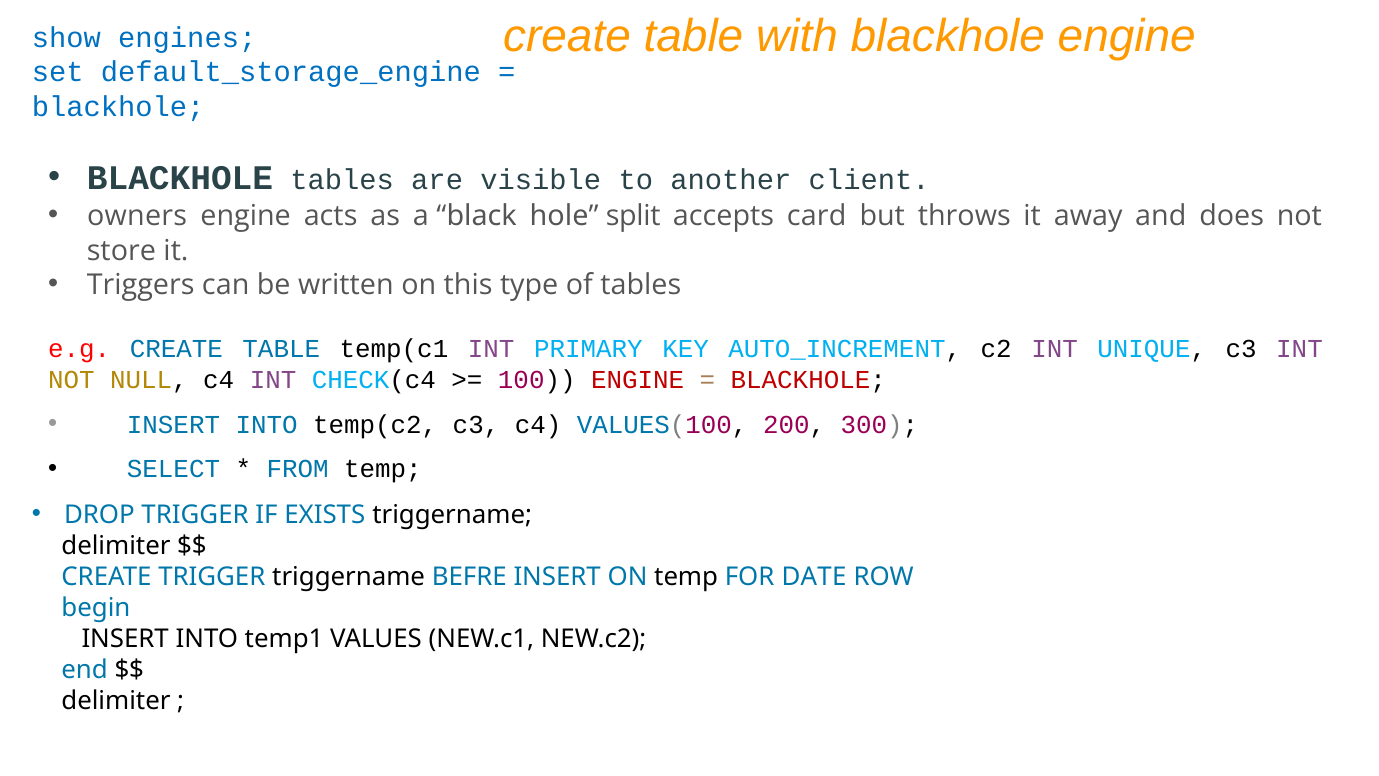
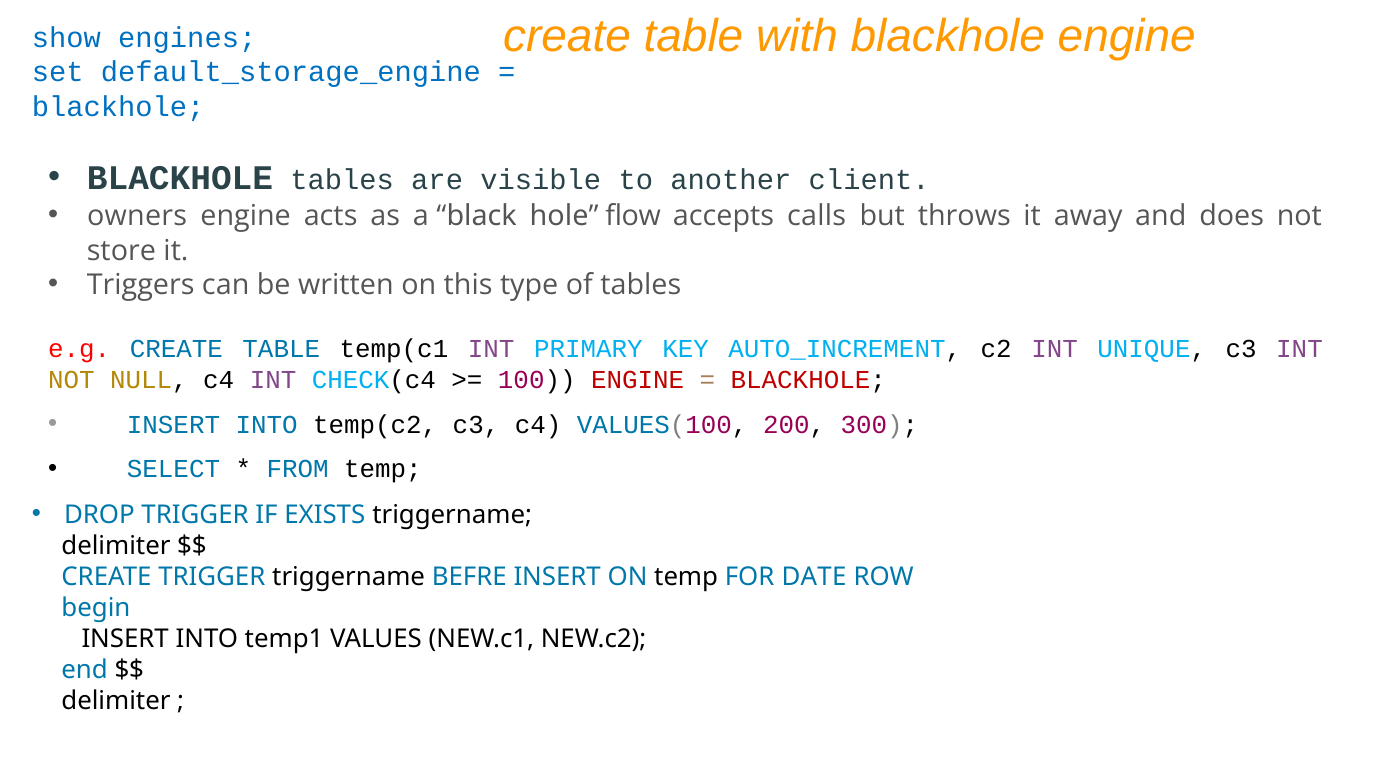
split: split -> flow
card: card -> calls
